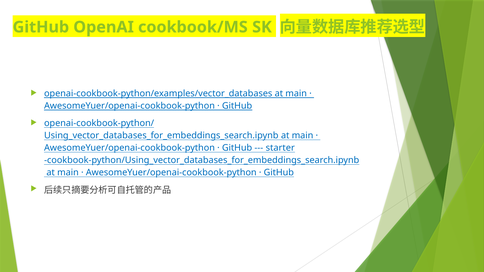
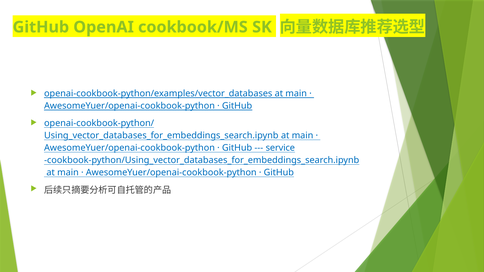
starter: starter -> service
